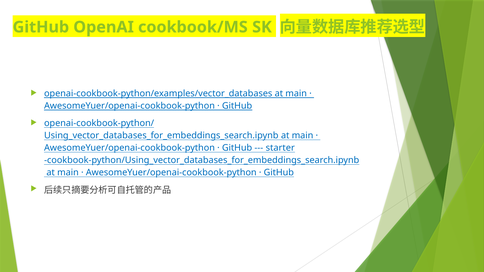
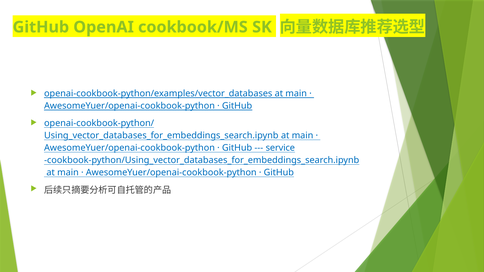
starter: starter -> service
